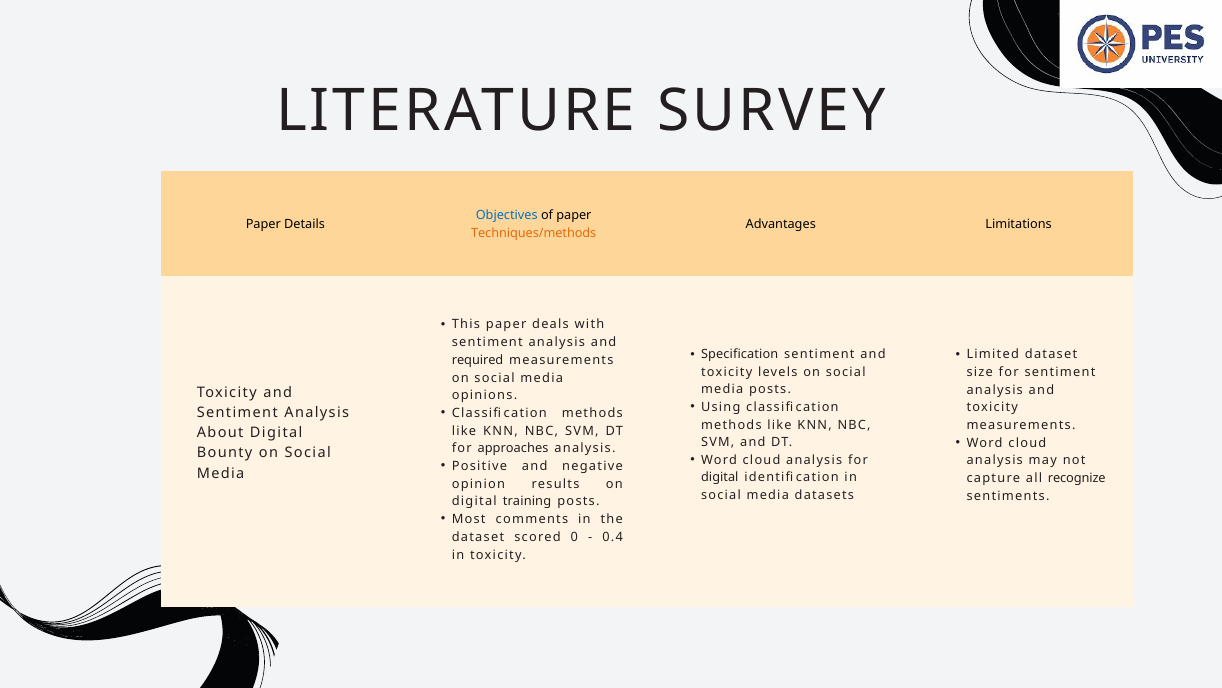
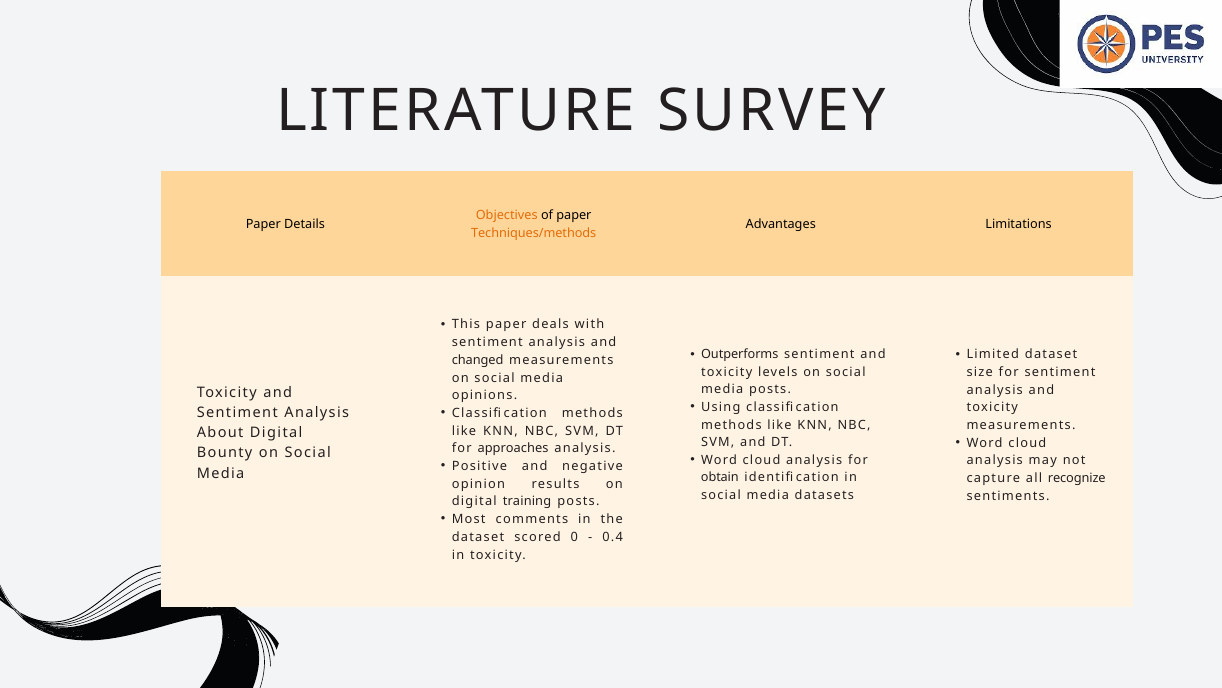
Objectives colour: blue -> orange
Specification: Specification -> Outperforms
required: required -> changed
digital at (720, 477): digital -> obtain
